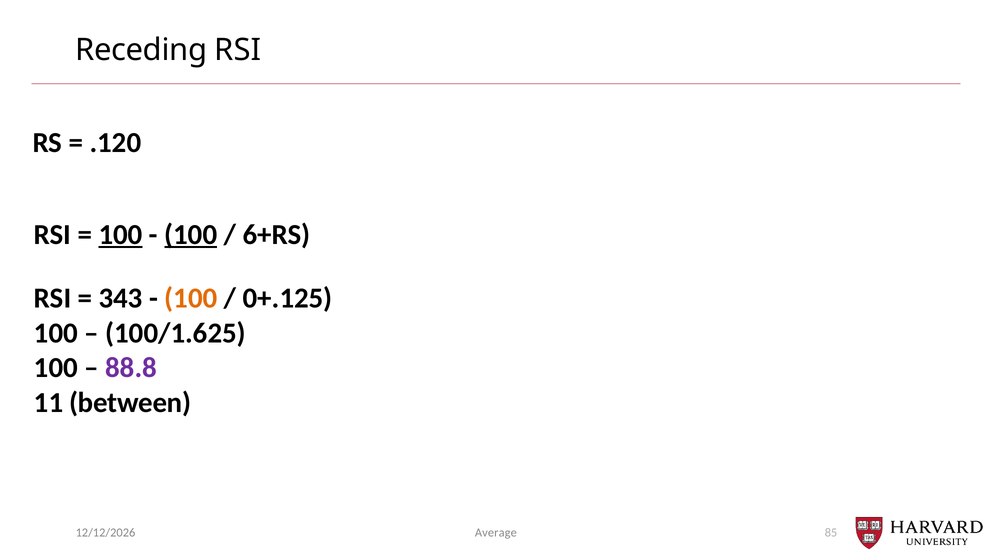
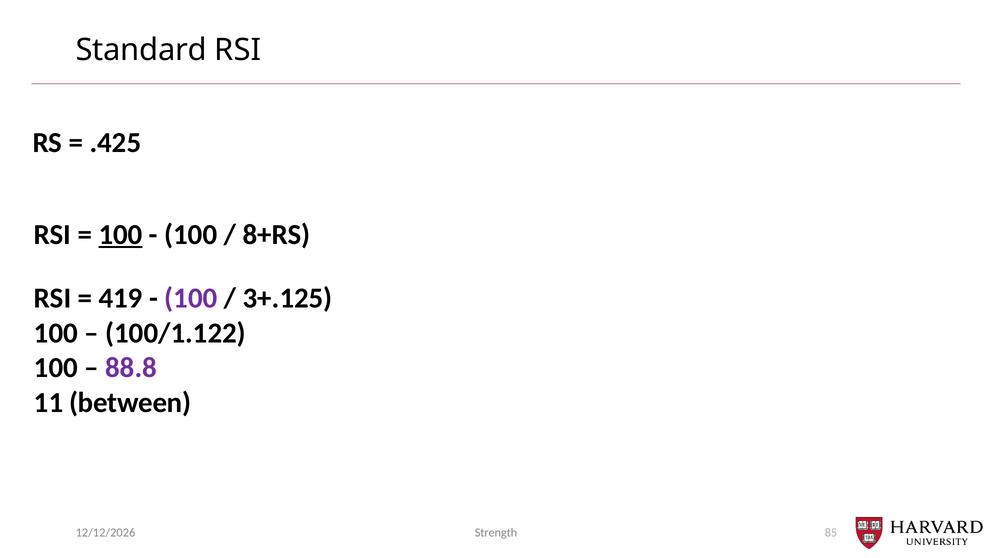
Receding: Receding -> Standard
.120: .120 -> .425
100 at (191, 235) underline: present -> none
6+RS: 6+RS -> 8+RS
343: 343 -> 419
100 at (191, 298) colour: orange -> purple
0+.125: 0+.125 -> 3+.125
100/1.625: 100/1.625 -> 100/1.122
Average: Average -> Strength
